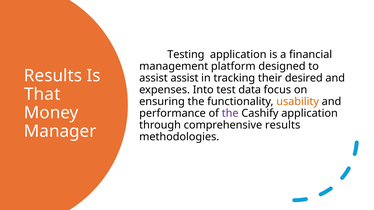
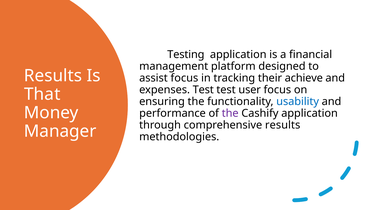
assist assist: assist -> focus
desired: desired -> achieve
expenses Into: Into -> Test
data: data -> user
usability colour: orange -> blue
